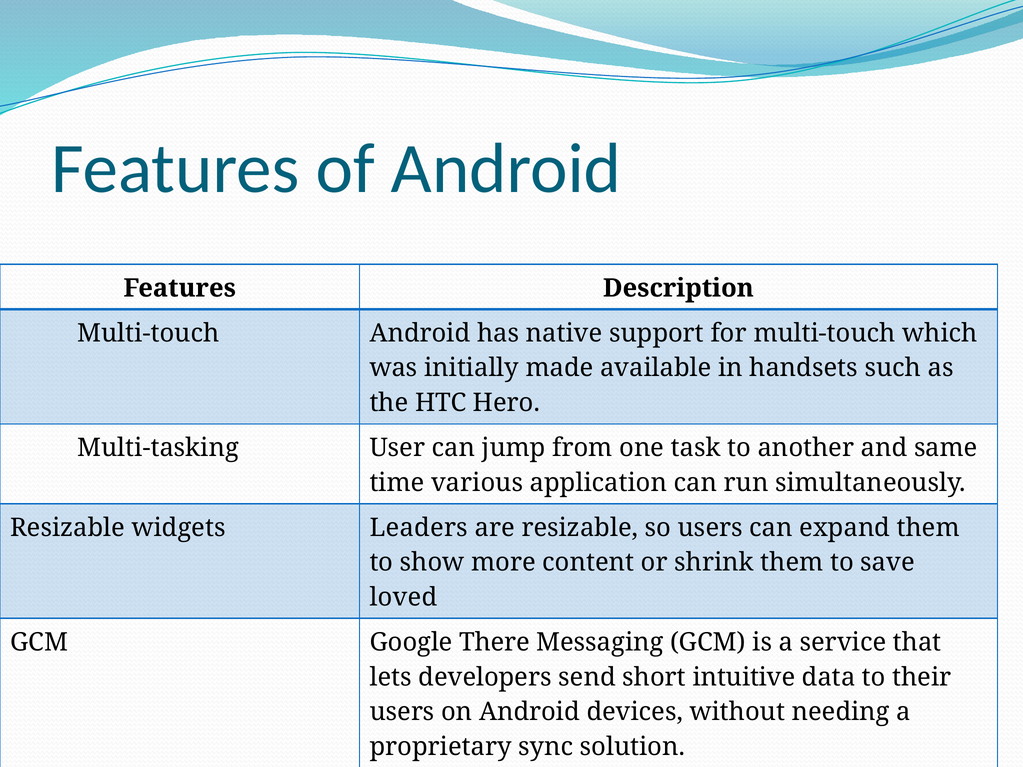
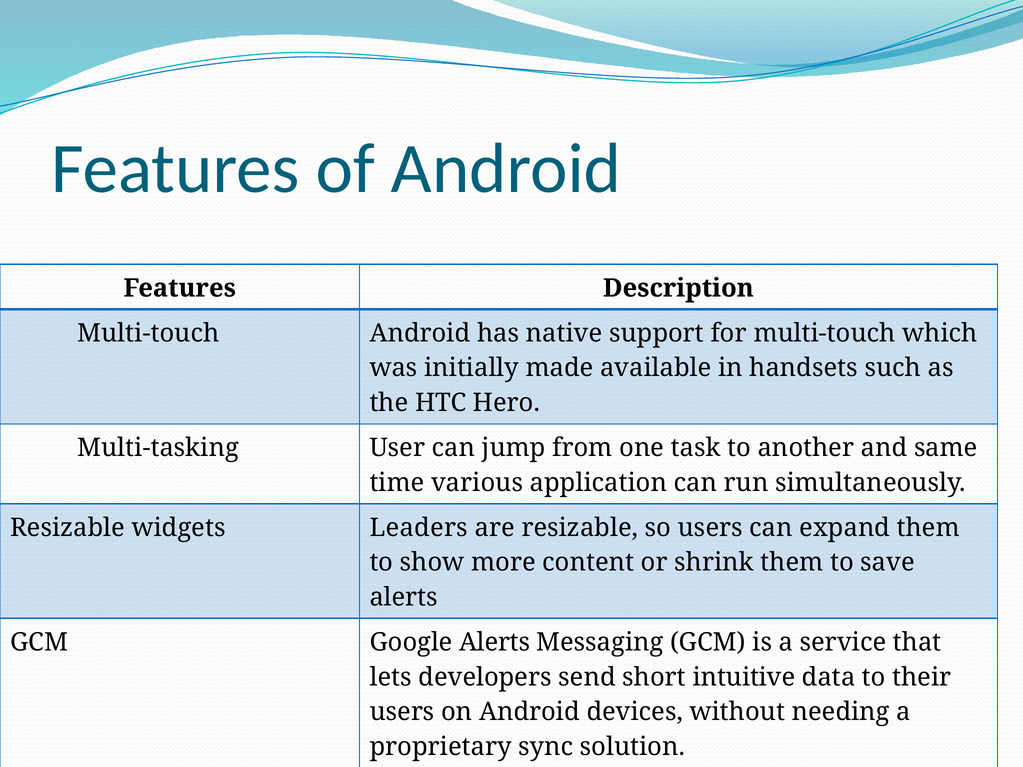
loved at (403, 597): loved -> alerts
Google There: There -> Alerts
